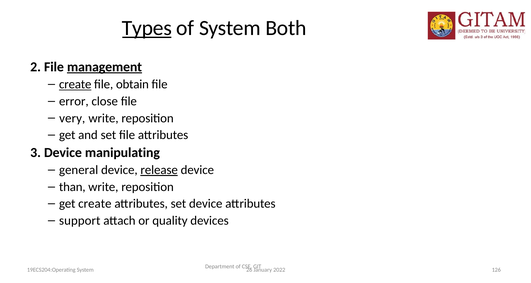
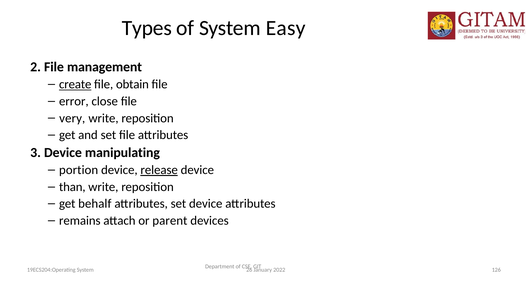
Types underline: present -> none
Both: Both -> Easy
management underline: present -> none
general: general -> portion
get create: create -> behalf
support: support -> remains
quality: quality -> parent
